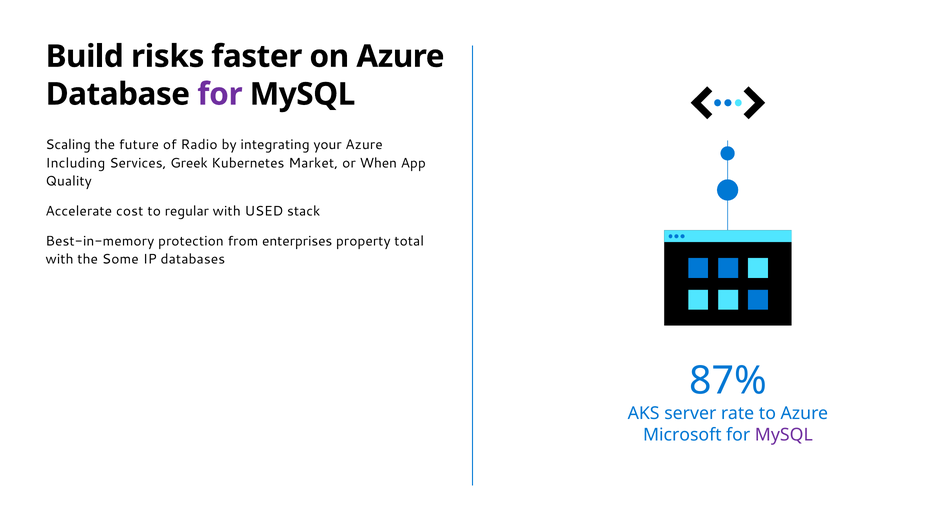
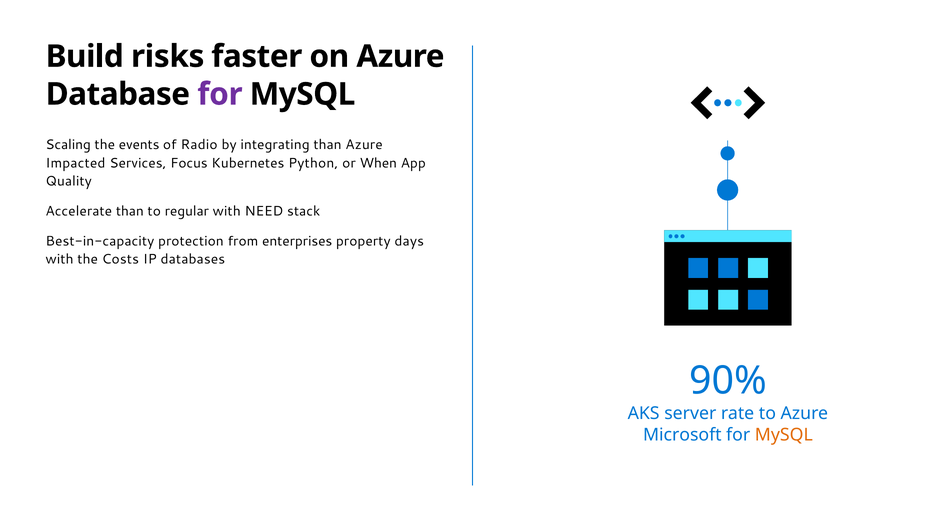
future: future -> events
integrating your: your -> than
Including: Including -> Impacted
Greek: Greek -> Focus
Market: Market -> Python
Accelerate cost: cost -> than
USED: USED -> NEED
Best-in-memory: Best-in-memory -> Best-in-capacity
total: total -> days
Some: Some -> Costs
87%: 87% -> 90%
MySQL at (784, 435) colour: purple -> orange
